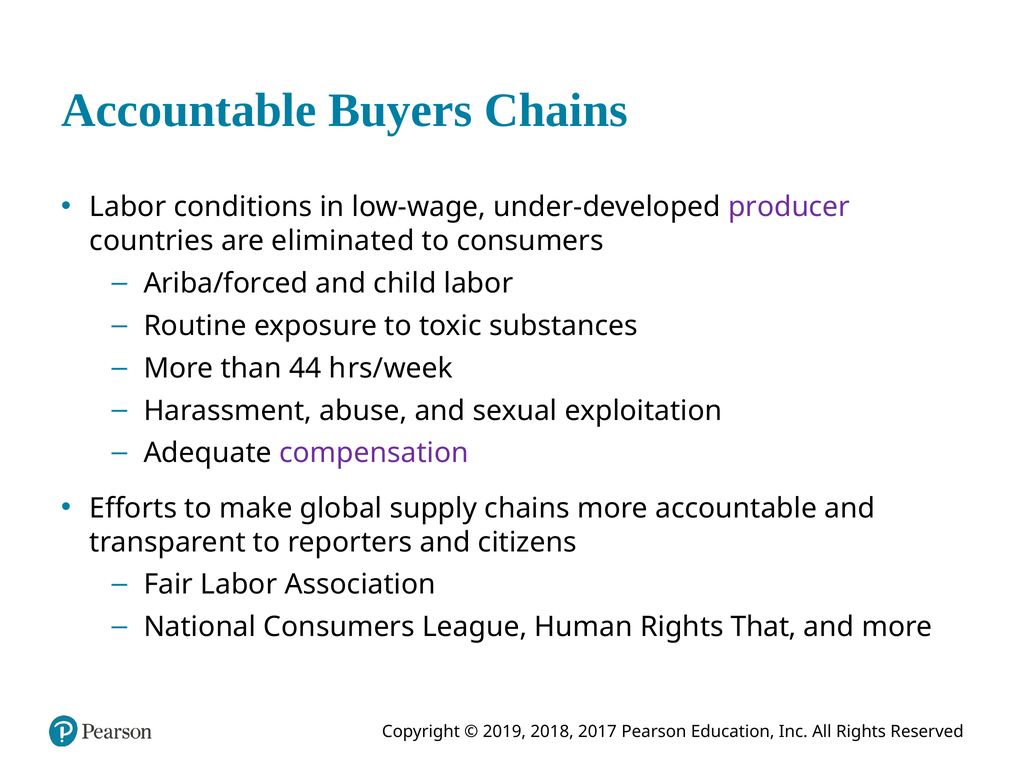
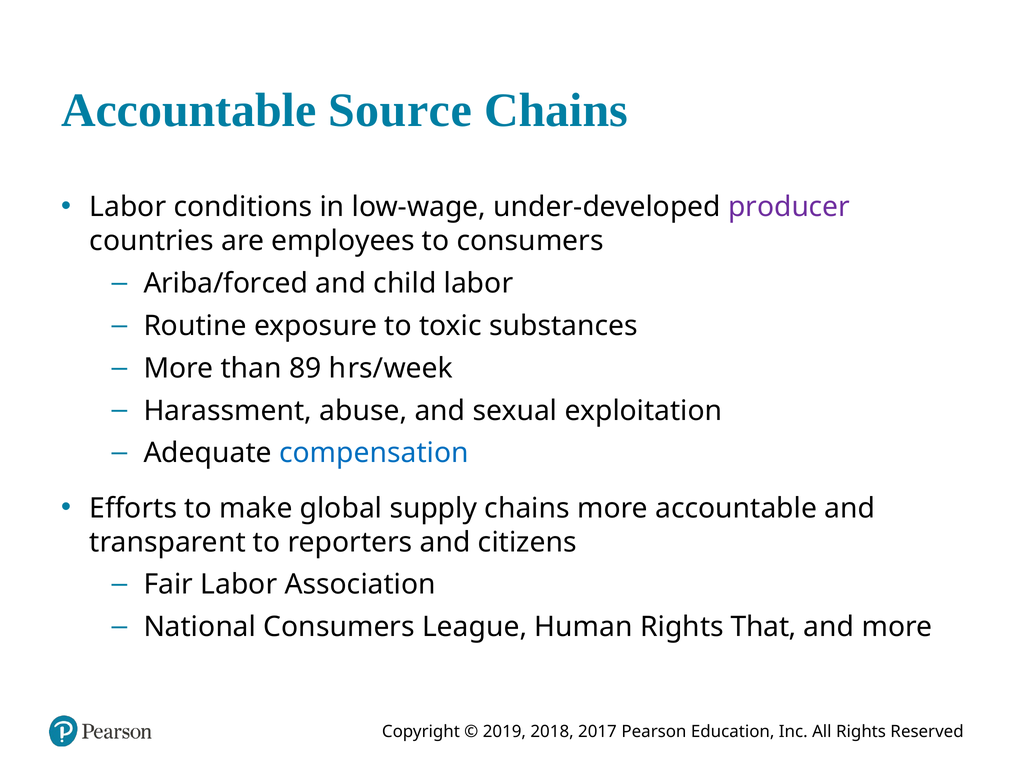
Buyers: Buyers -> Source
eliminated: eliminated -> employees
44: 44 -> 89
compensation colour: purple -> blue
